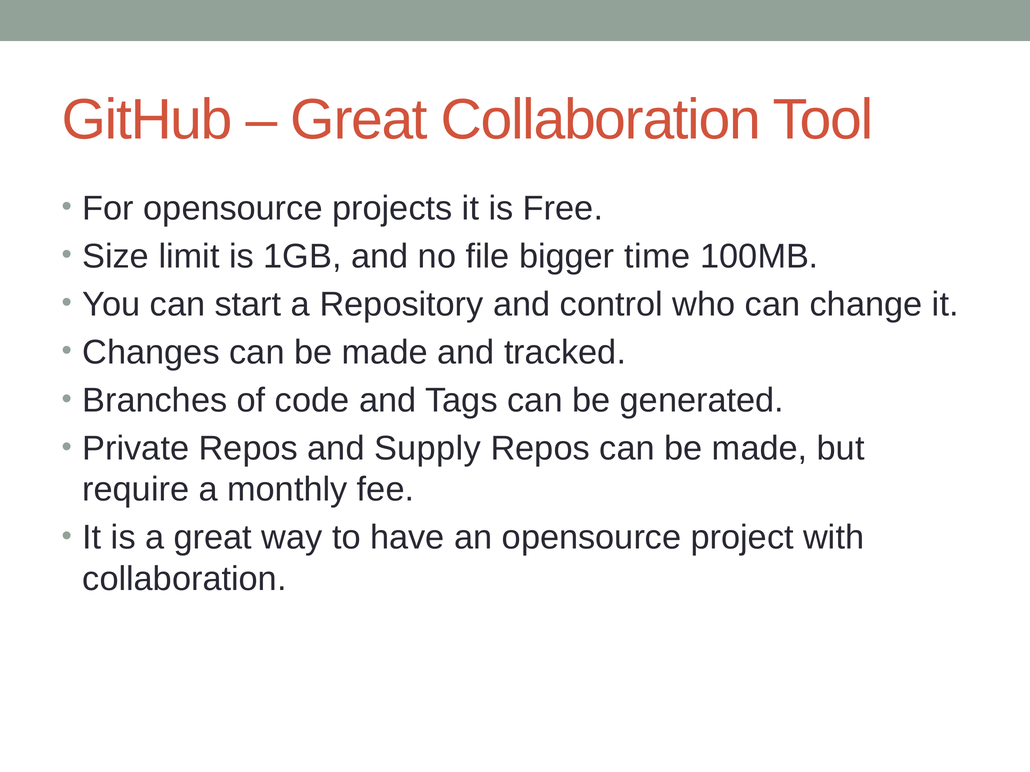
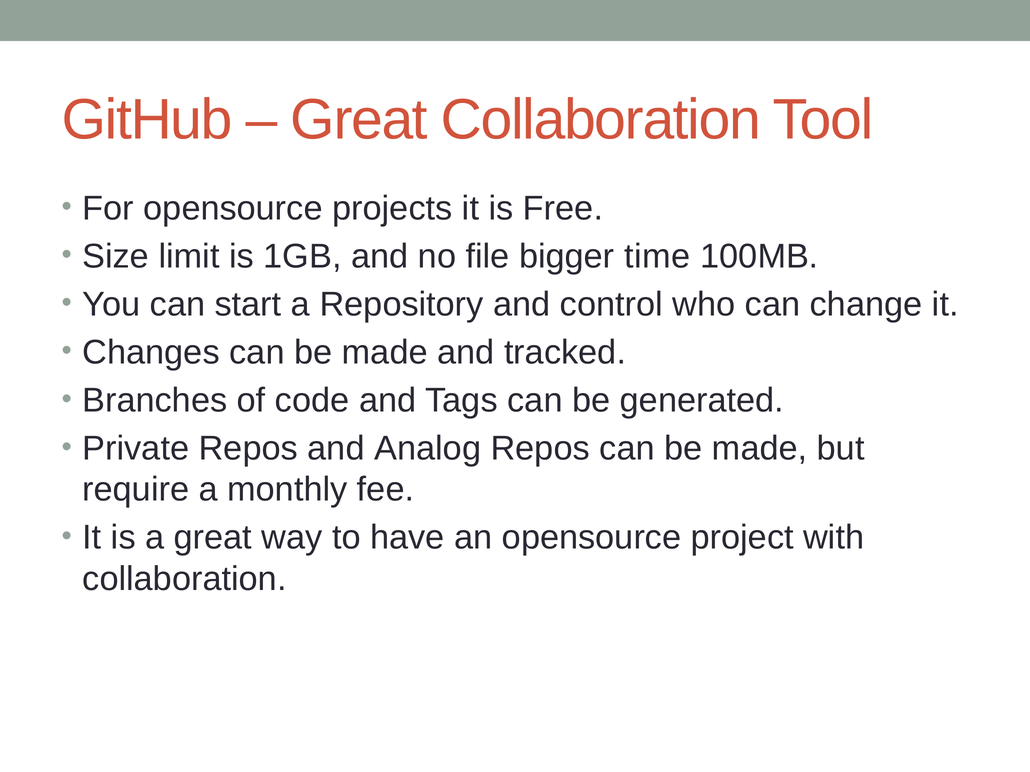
Supply: Supply -> Analog
